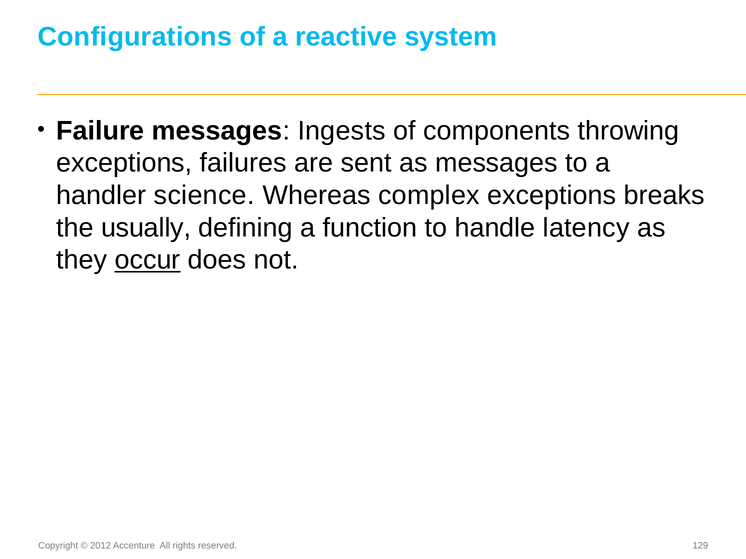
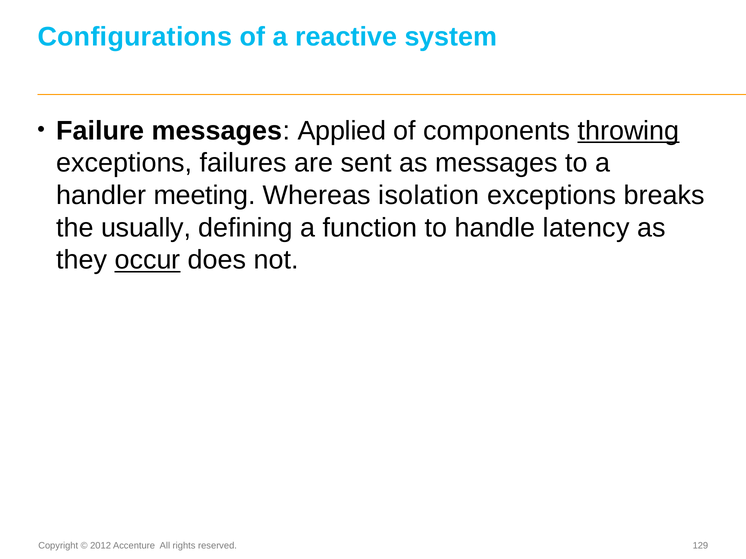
Ingests: Ingests -> Applied
throwing underline: none -> present
science: science -> meeting
complex: complex -> isolation
